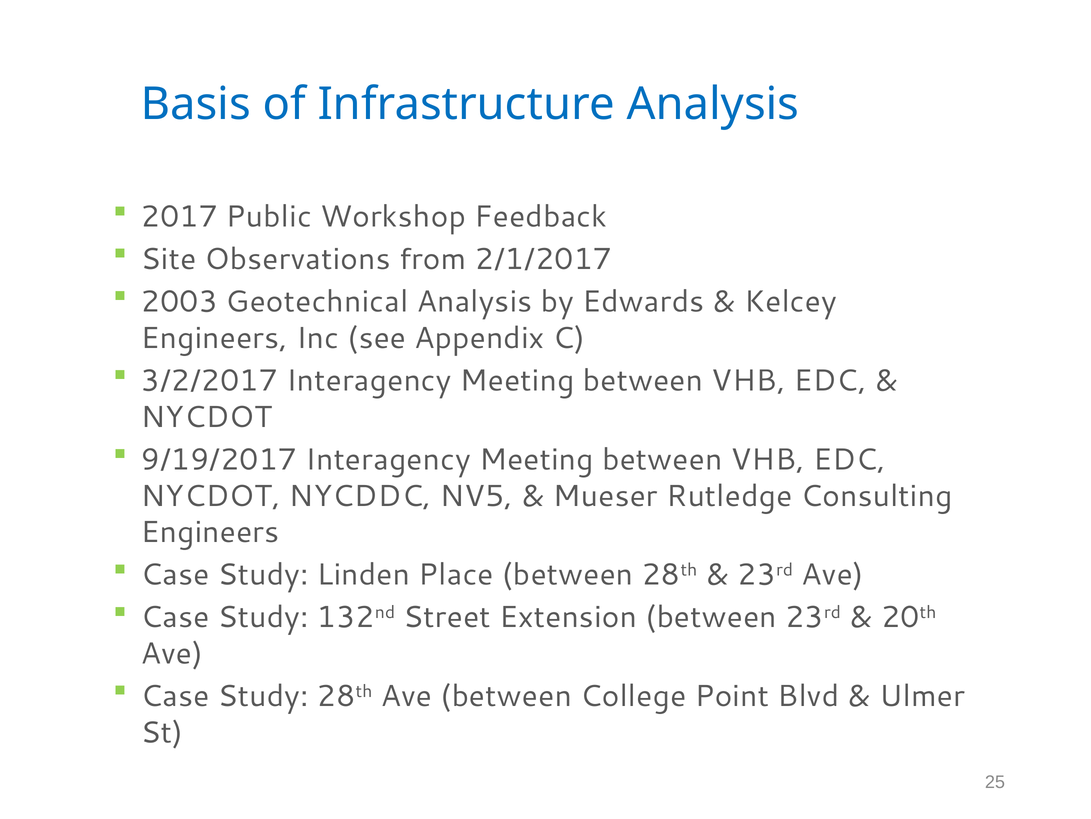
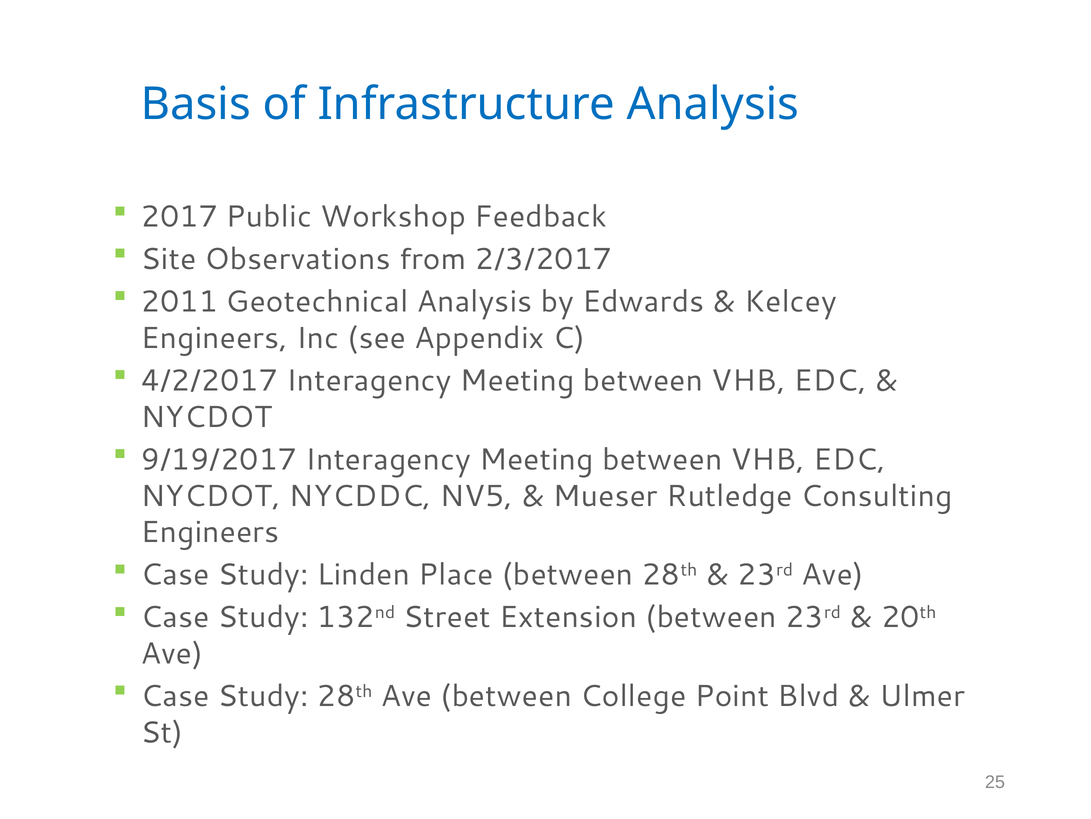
2/1/2017: 2/1/2017 -> 2/3/2017
2003: 2003 -> 2011
3/2/2017: 3/2/2017 -> 4/2/2017
